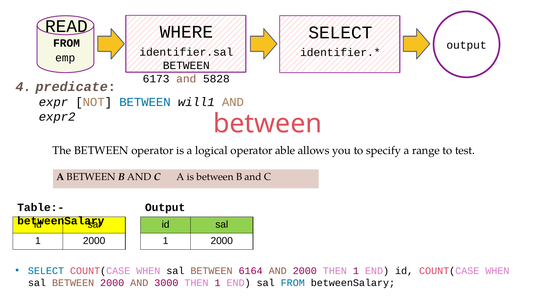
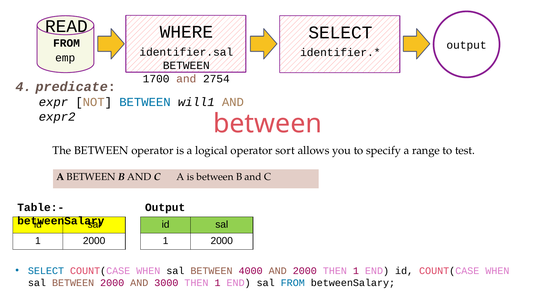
6173: 6173 -> 1700
5828: 5828 -> 2754
able: able -> sort
6164: 6164 -> 4000
